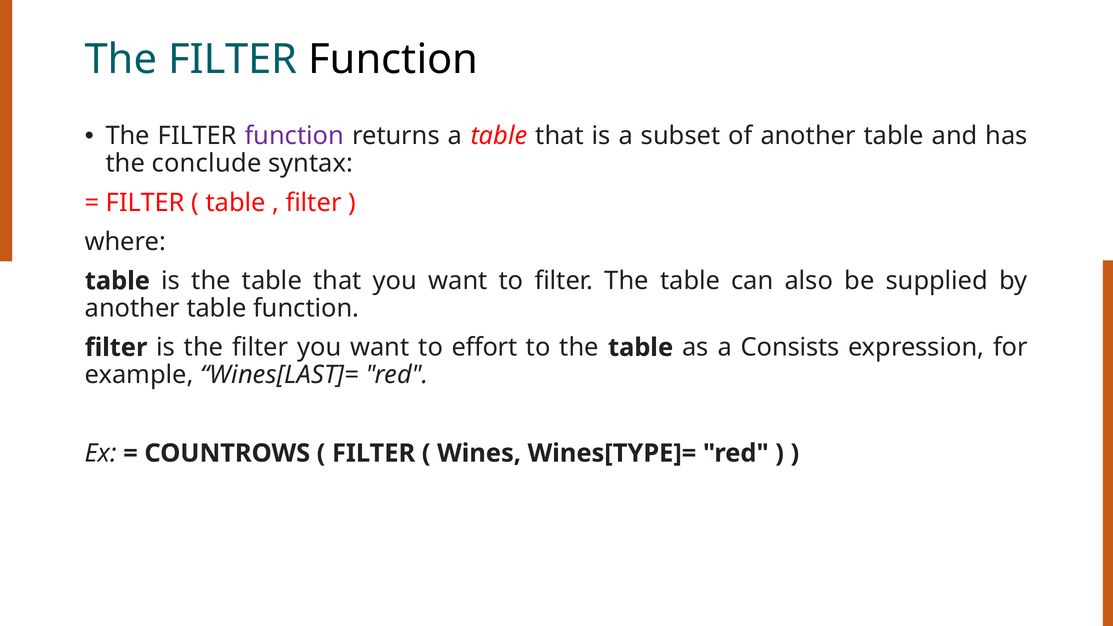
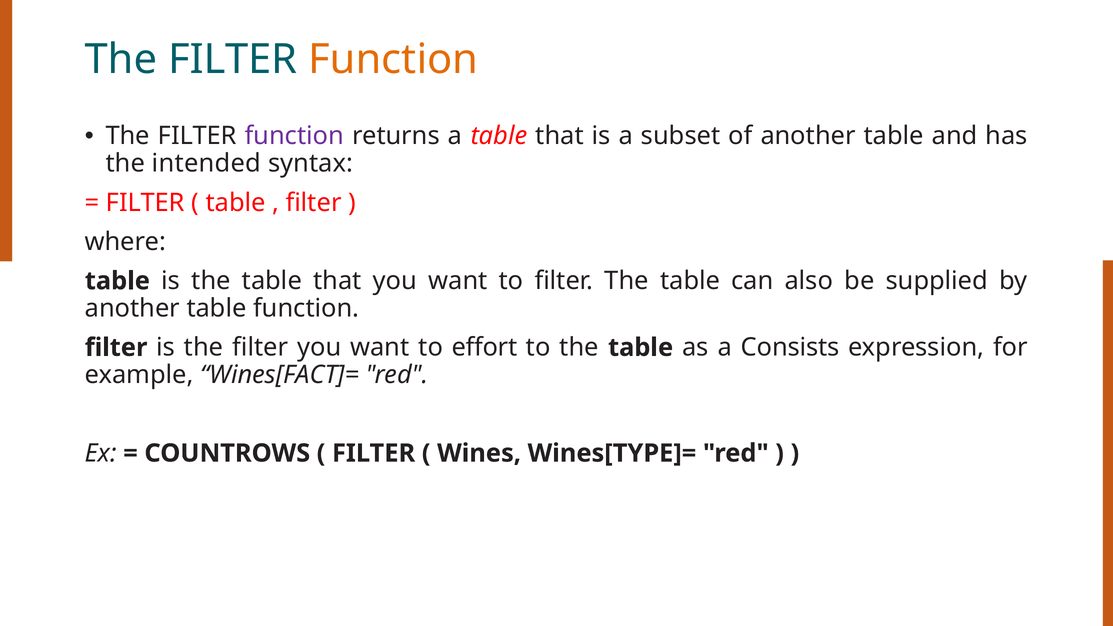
Function at (393, 59) colour: black -> orange
conclude: conclude -> intended
Wines[LAST]=: Wines[LAST]= -> Wines[FACT]=
